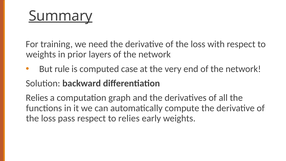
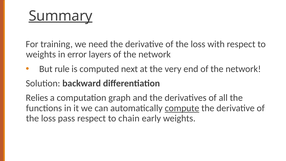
prior: prior -> error
case: case -> next
compute underline: none -> present
to relies: relies -> chain
